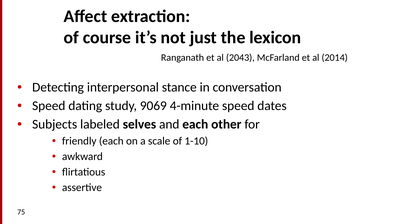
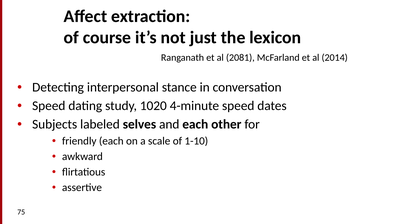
2043: 2043 -> 2081
9069: 9069 -> 1020
